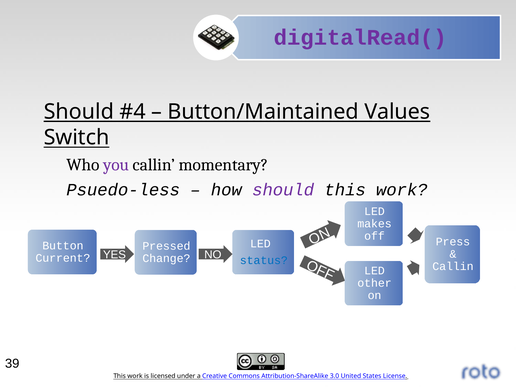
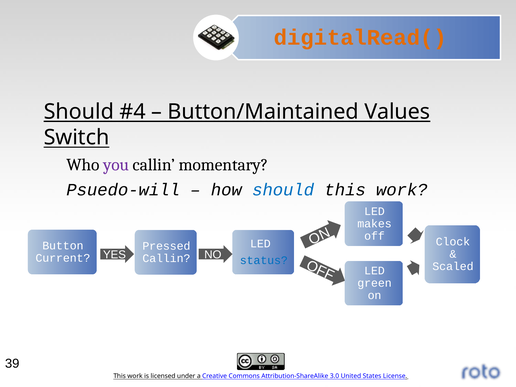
digitalRead( colour: purple -> orange
Psuedo-less: Psuedo-less -> Psuedo-will
should at (283, 190) colour: purple -> blue
Press: Press -> Clock
Change at (166, 258): Change -> Callin
Callin at (453, 266): Callin -> Scaled
other: other -> green
